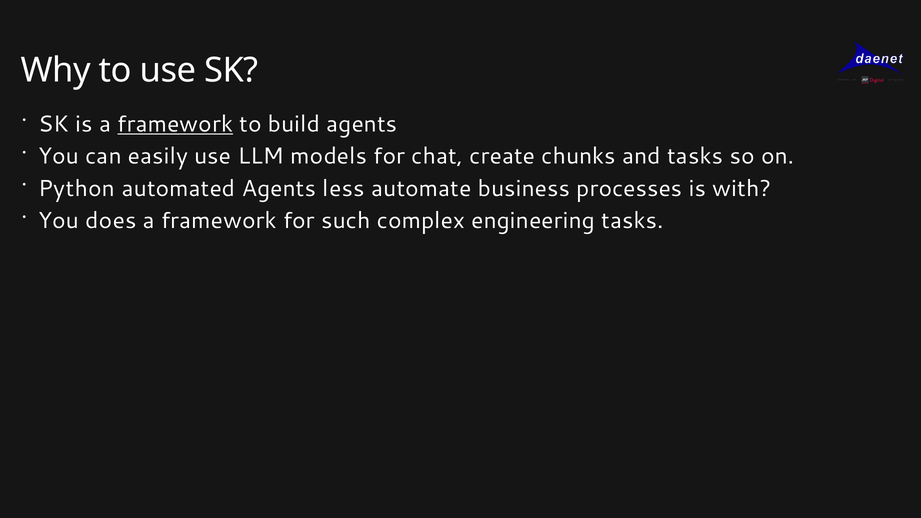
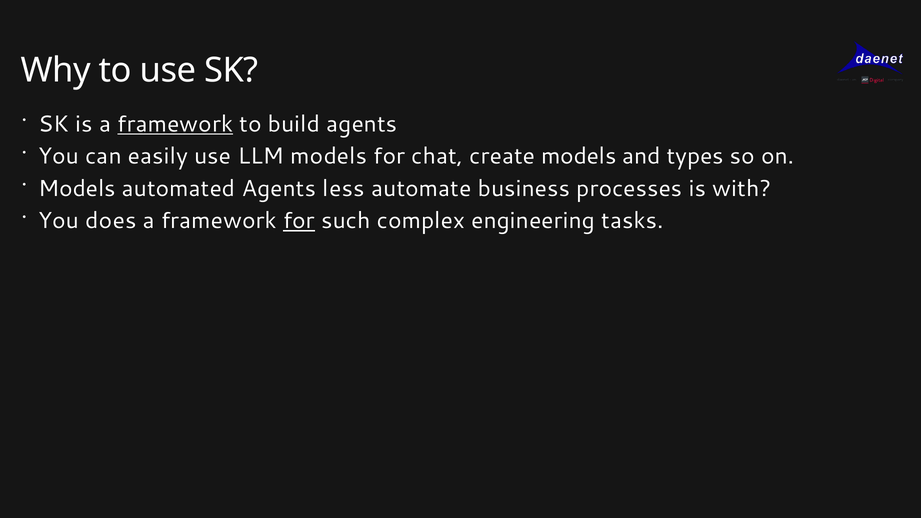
create chunks: chunks -> models
and tasks: tasks -> types
Python at (77, 189): Python -> Models
for at (299, 221) underline: none -> present
